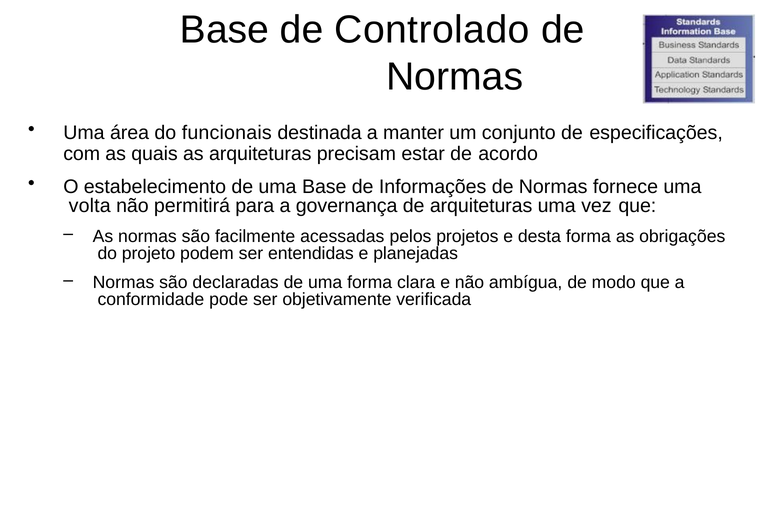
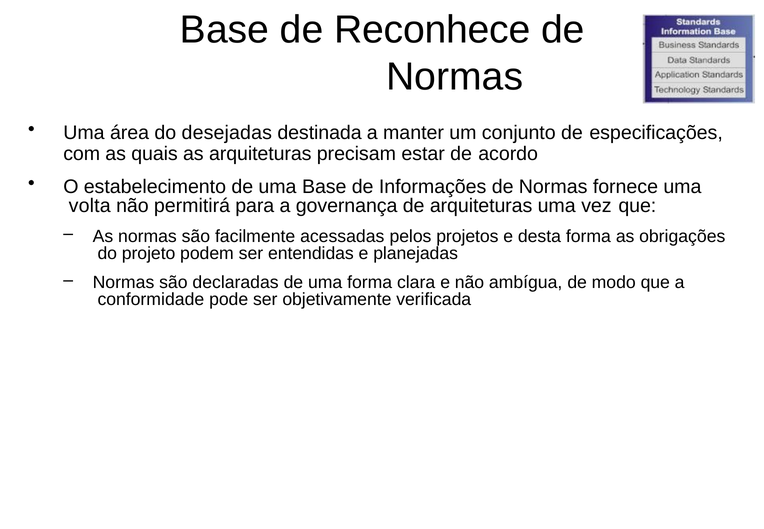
Controlado: Controlado -> Reconhece
funcionais: funcionais -> desejadas
